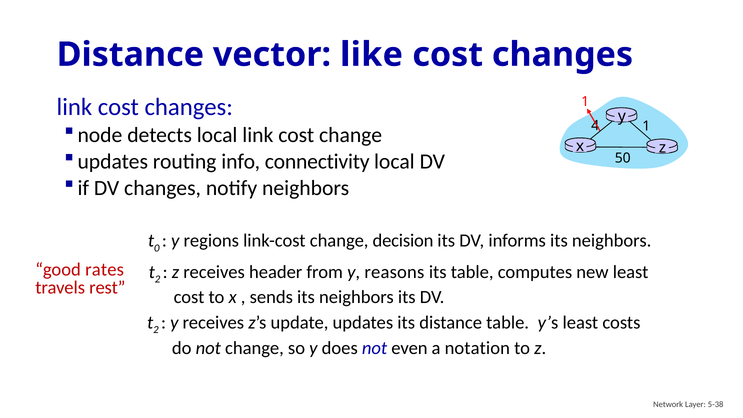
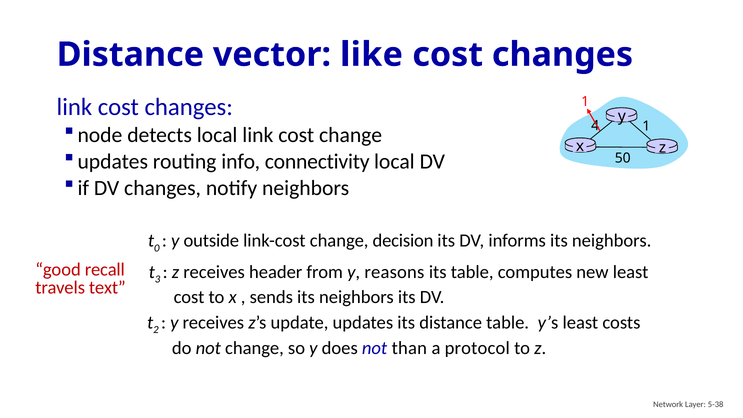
regions: regions -> outside
rates: rates -> recall
2 at (158, 279): 2 -> 3
rest: rest -> text
even: even -> than
notation: notation -> protocol
